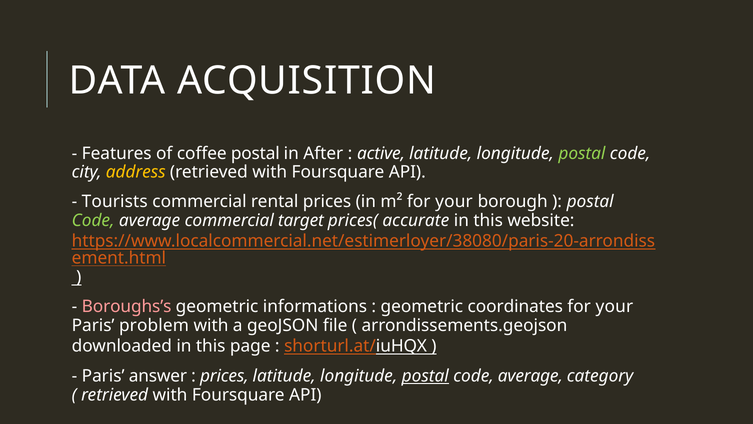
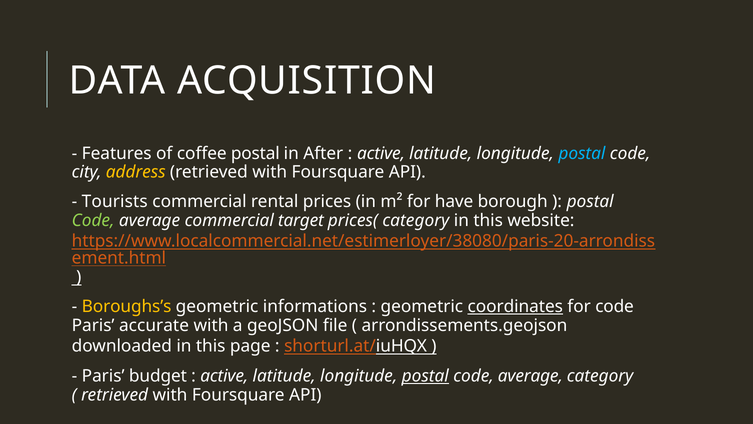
postal at (582, 153) colour: light green -> light blue
m² for your: your -> have
prices( accurate: accurate -> category
Boroughs’s colour: pink -> yellow
coordinates underline: none -> present
your at (614, 306): your -> code
problem: problem -> accurate
answer: answer -> budget
prices at (224, 376): prices -> active
